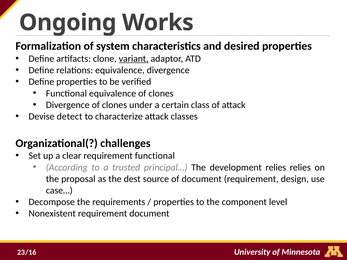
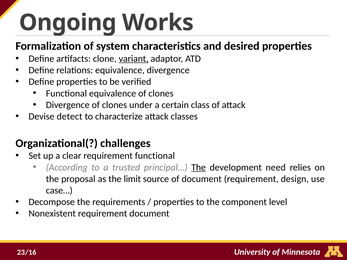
The at (199, 167) underline: none -> present
development relies: relies -> need
dest: dest -> limit
